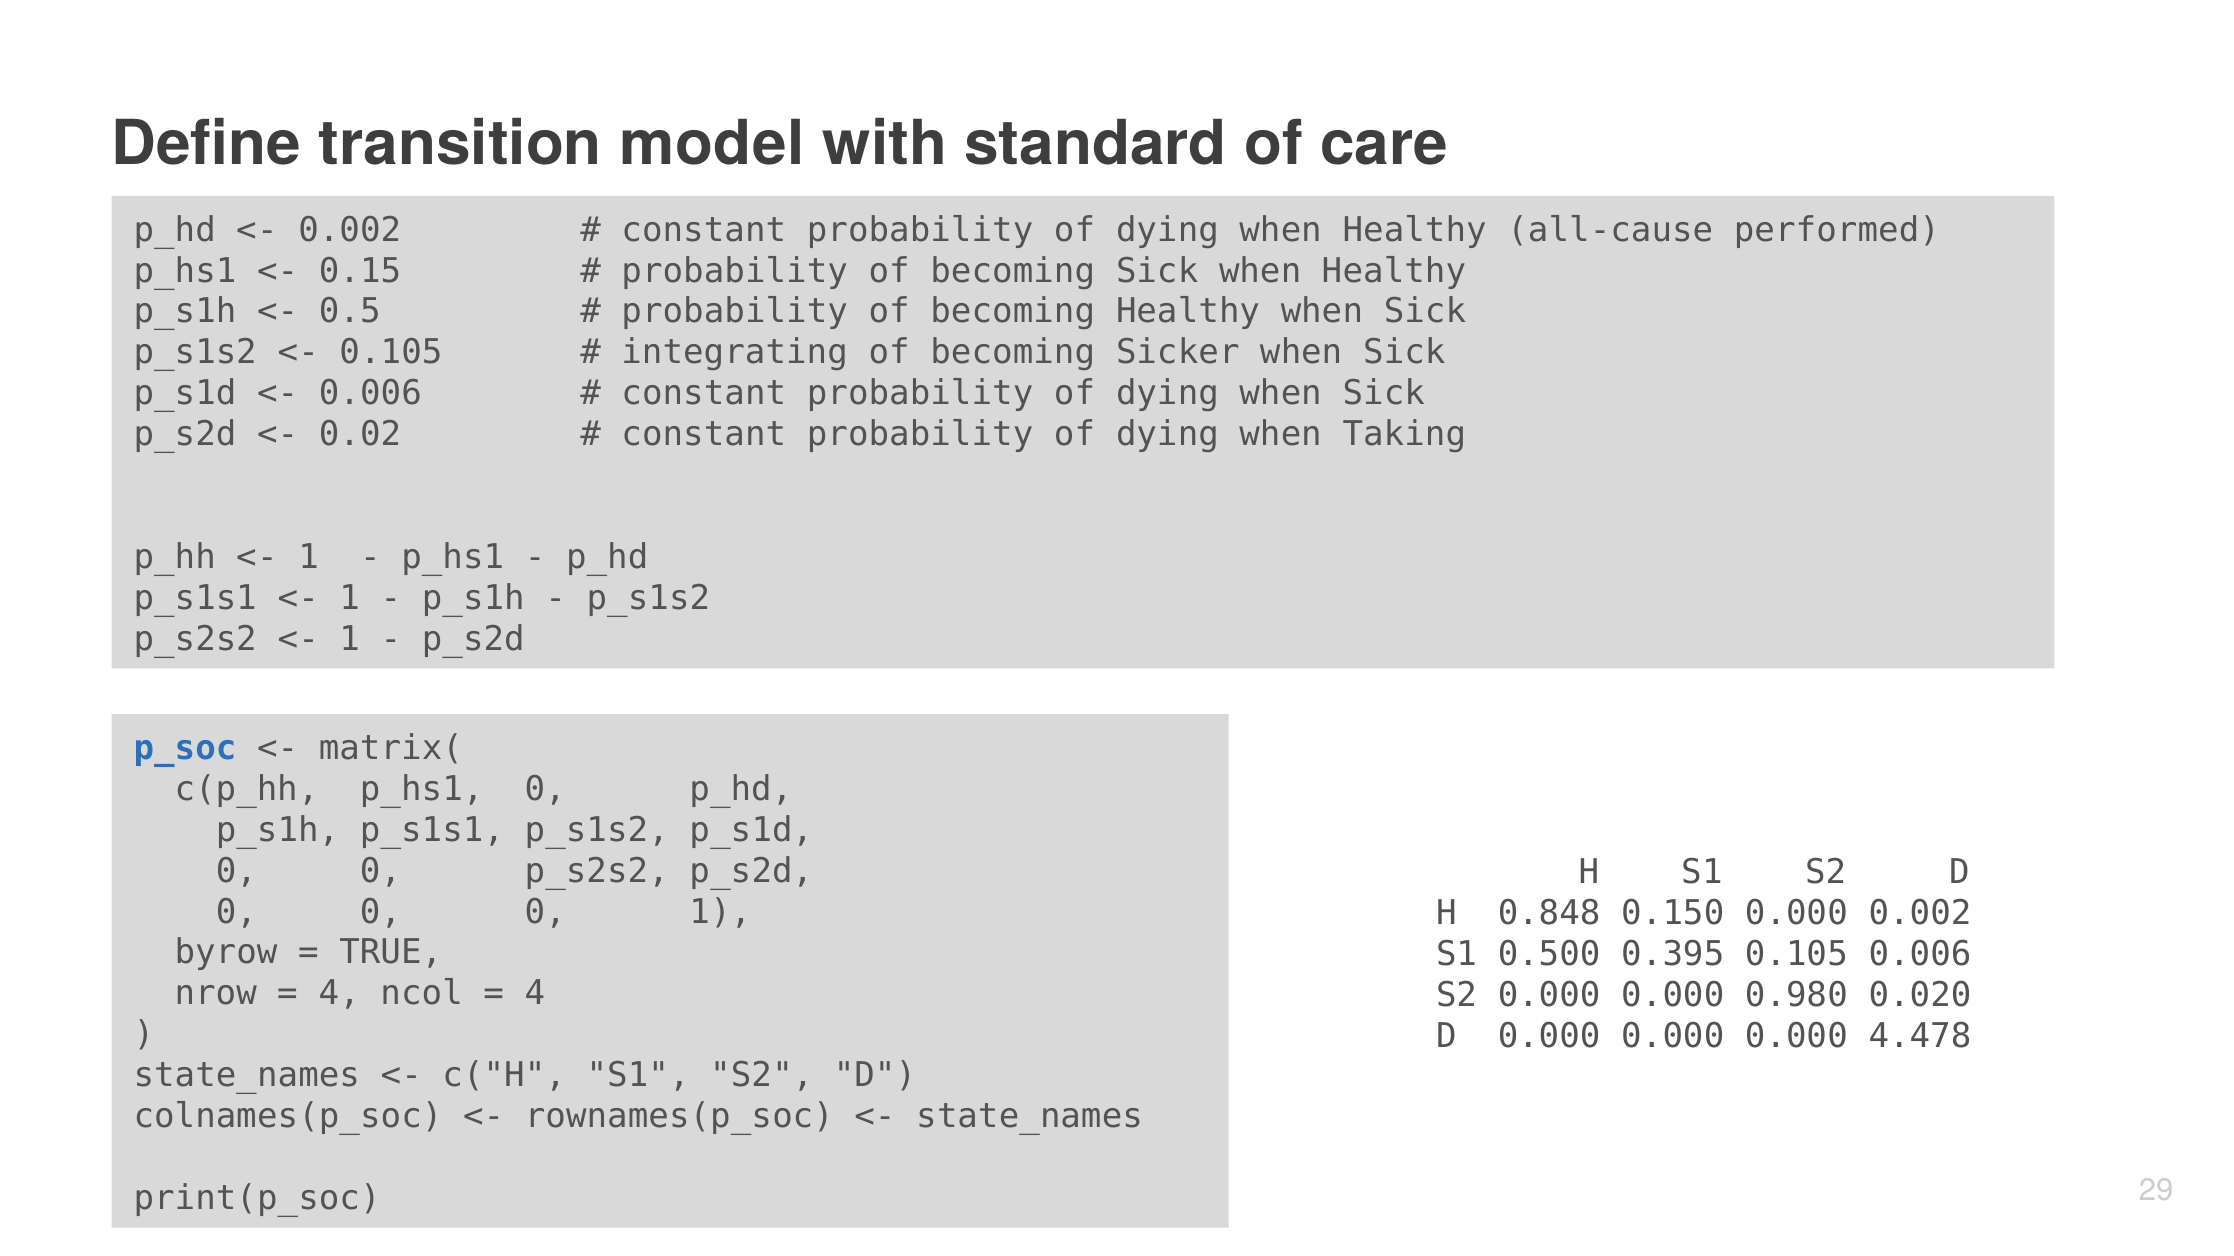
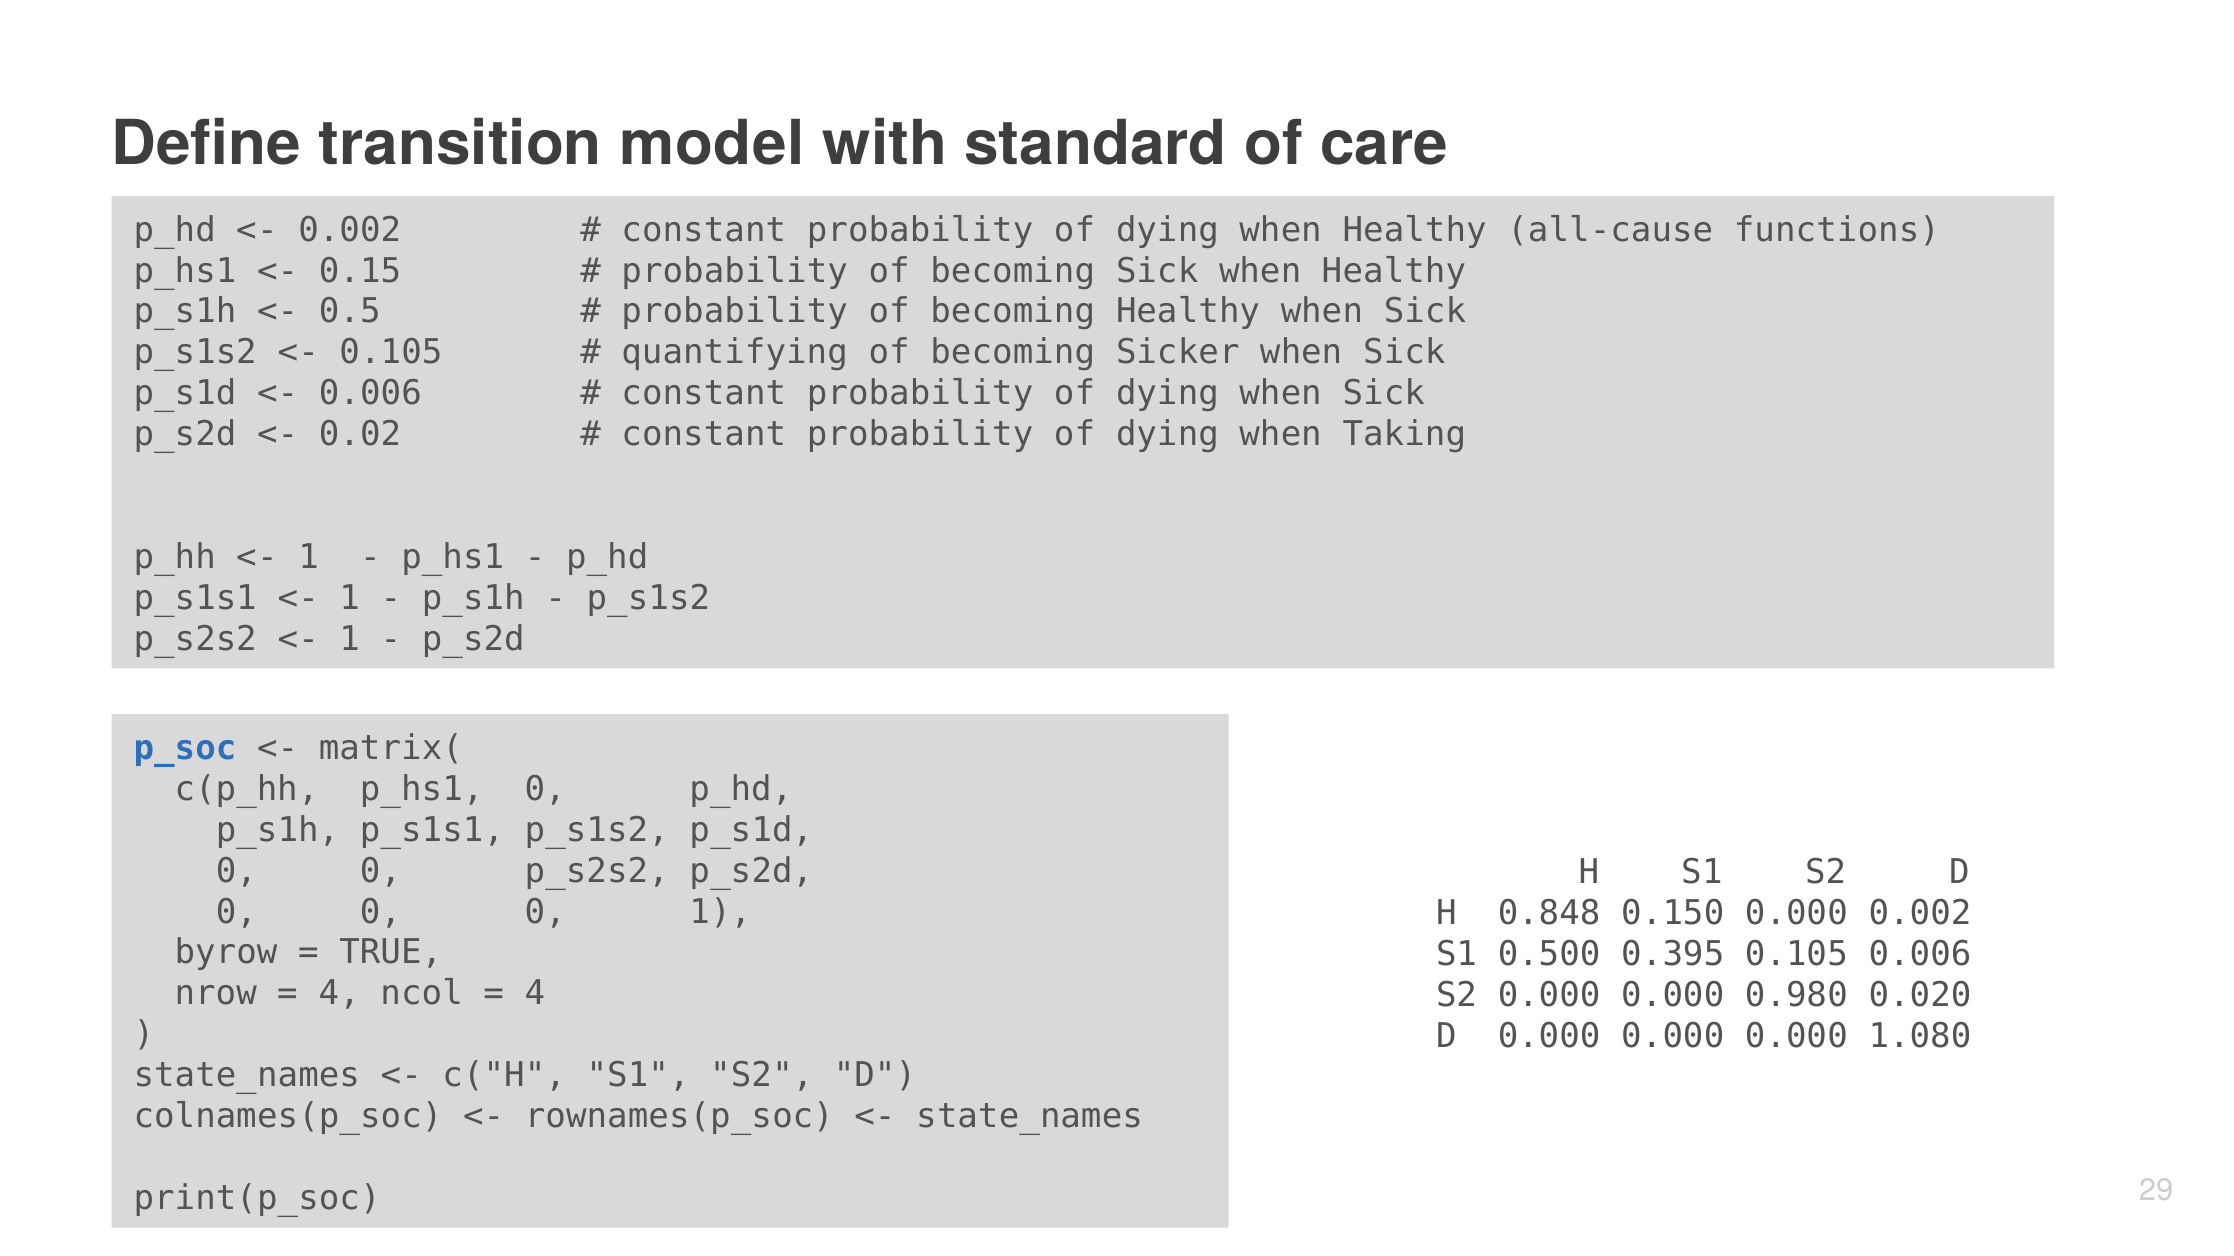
performed: performed -> functions
integrating: integrating -> quantifying
4.478: 4.478 -> 1.080
